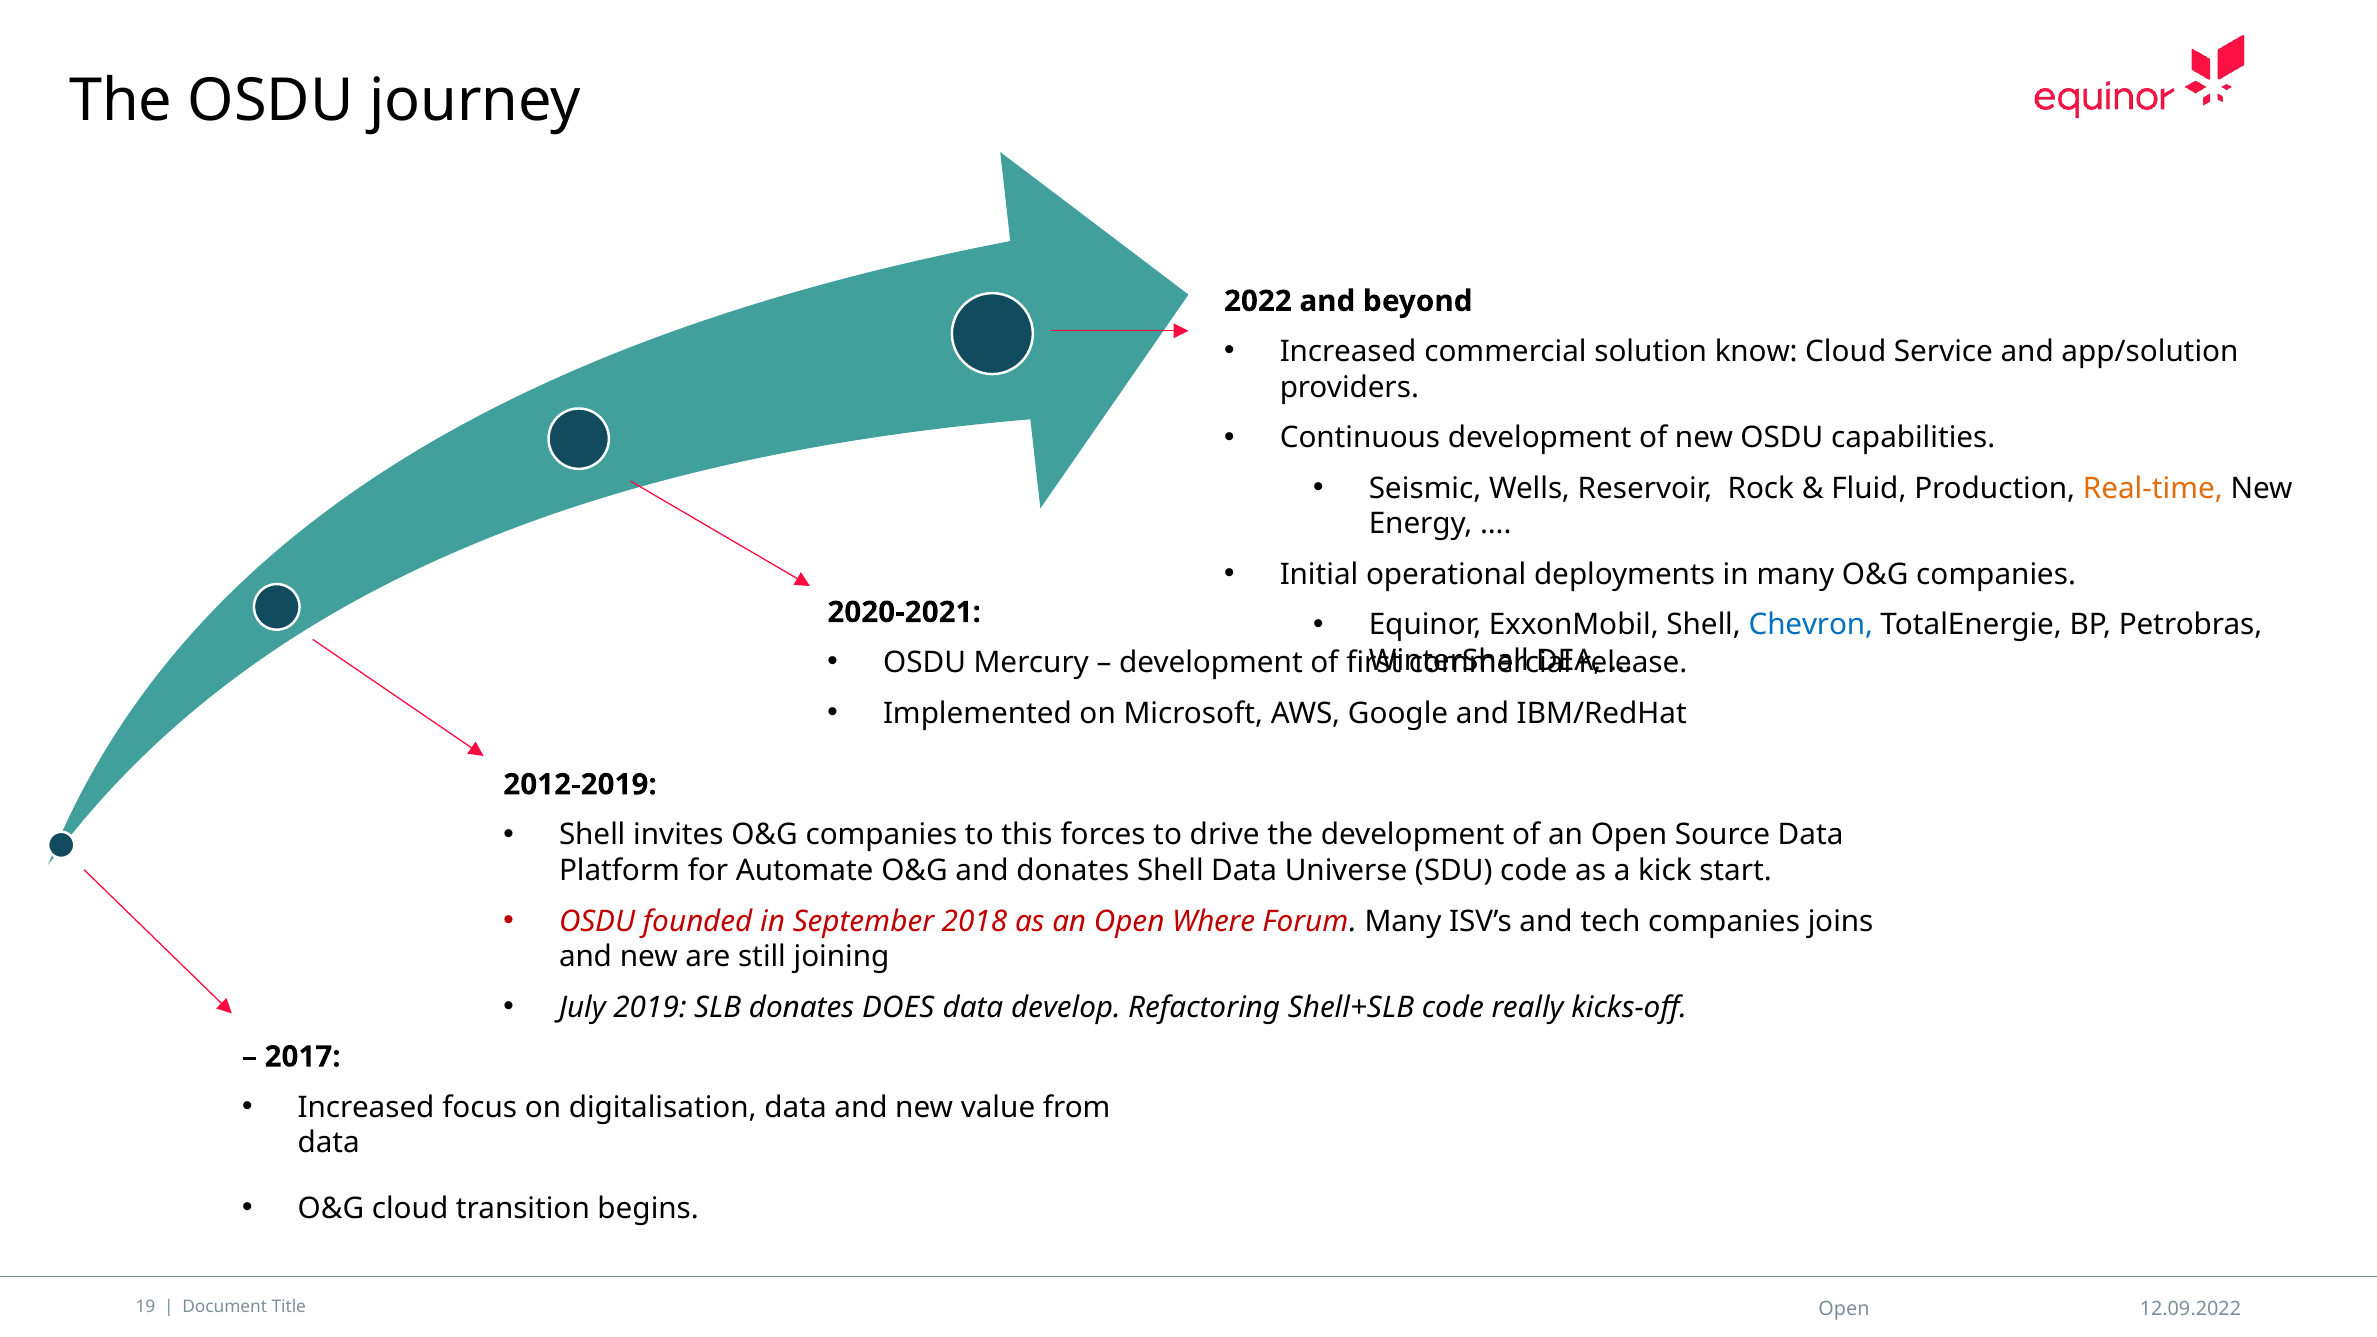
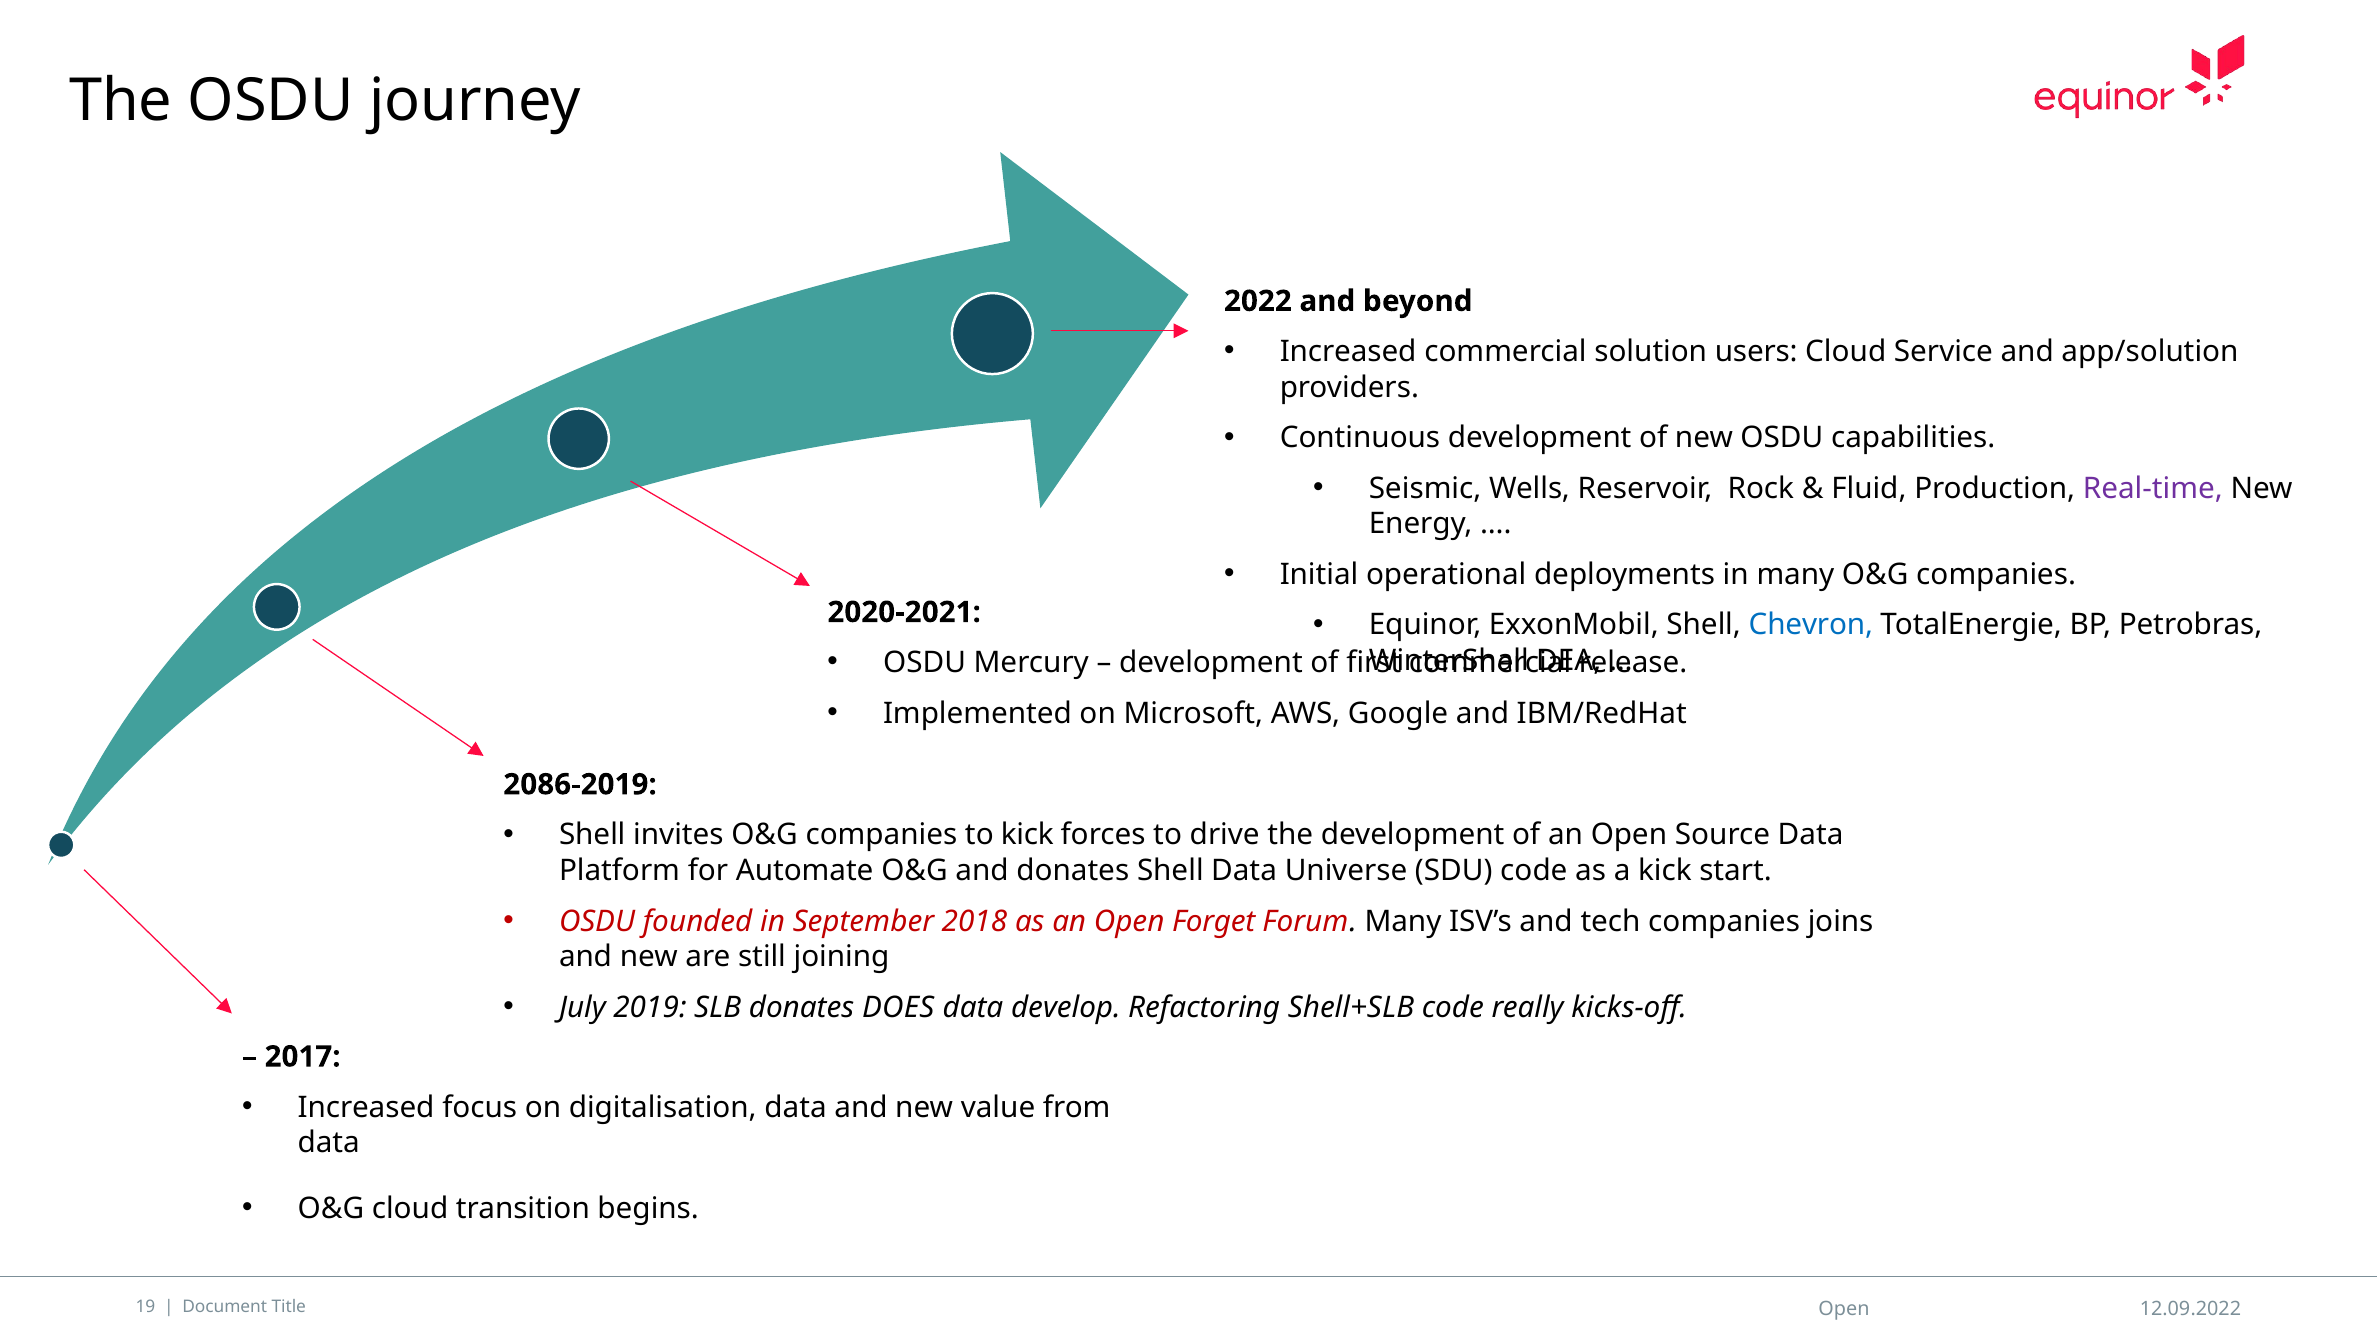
know: know -> users
Real-time colour: orange -> purple
2012-2019: 2012-2019 -> 2086-2019
to this: this -> kick
Where: Where -> Forget
